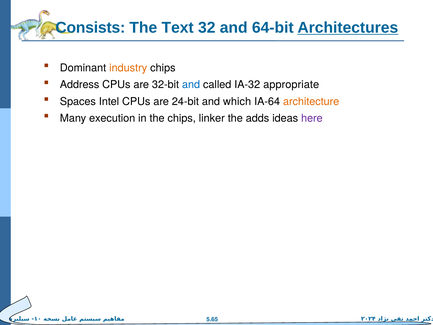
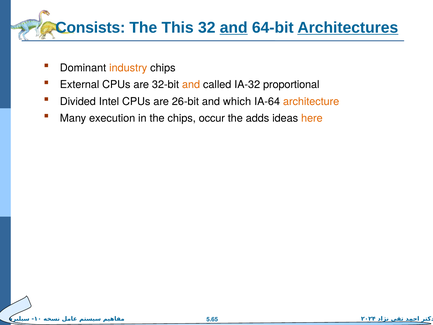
Text: Text -> This
and at (234, 28) underline: none -> present
Address: Address -> External
and at (191, 85) colour: blue -> orange
appropriate: appropriate -> proportional
Spaces: Spaces -> Divided
24-bit: 24-bit -> 26-bit
linker: linker -> occur
here colour: purple -> orange
